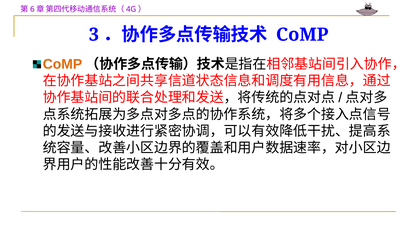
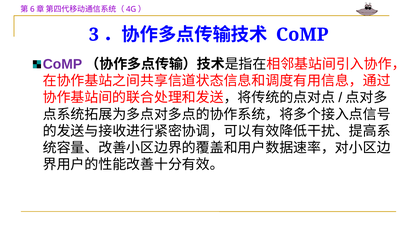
CoMP at (62, 64) colour: orange -> purple
